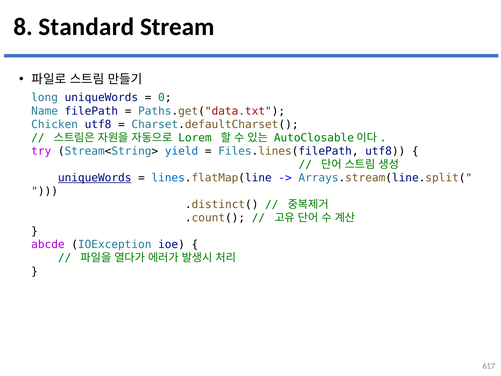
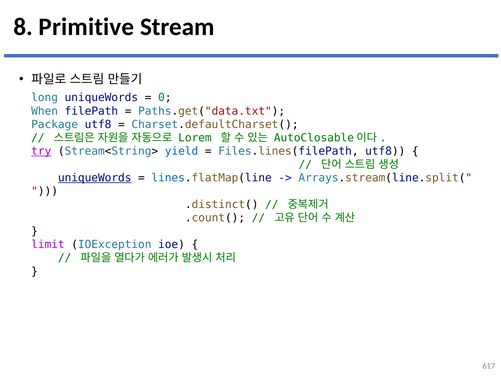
Standard: Standard -> Primitive
Name: Name -> When
Chicken: Chicken -> Package
try underline: none -> present
abcde: abcde -> limit
